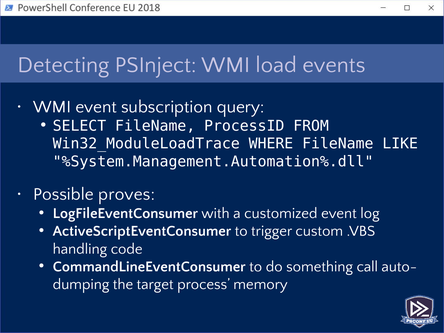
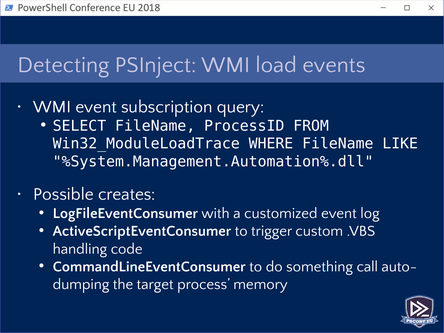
proves: proves -> creates
